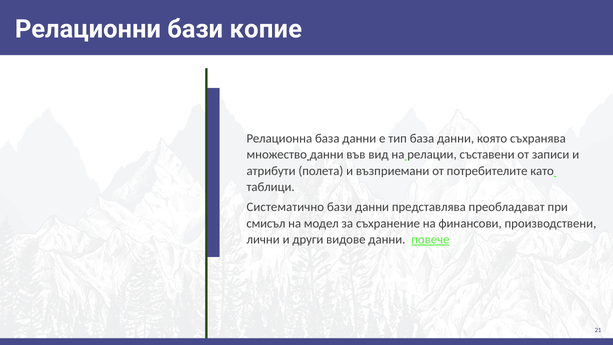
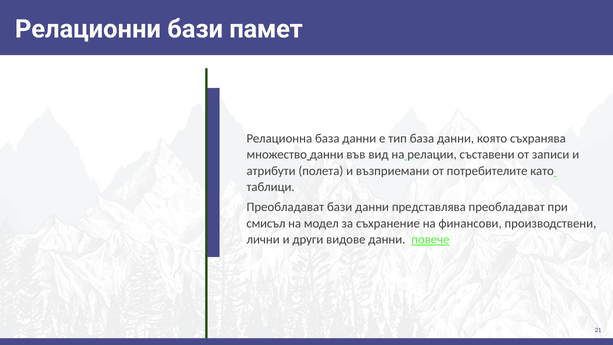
копие: копие -> памет
Систематично at (285, 207): Систематично -> Преобладават
